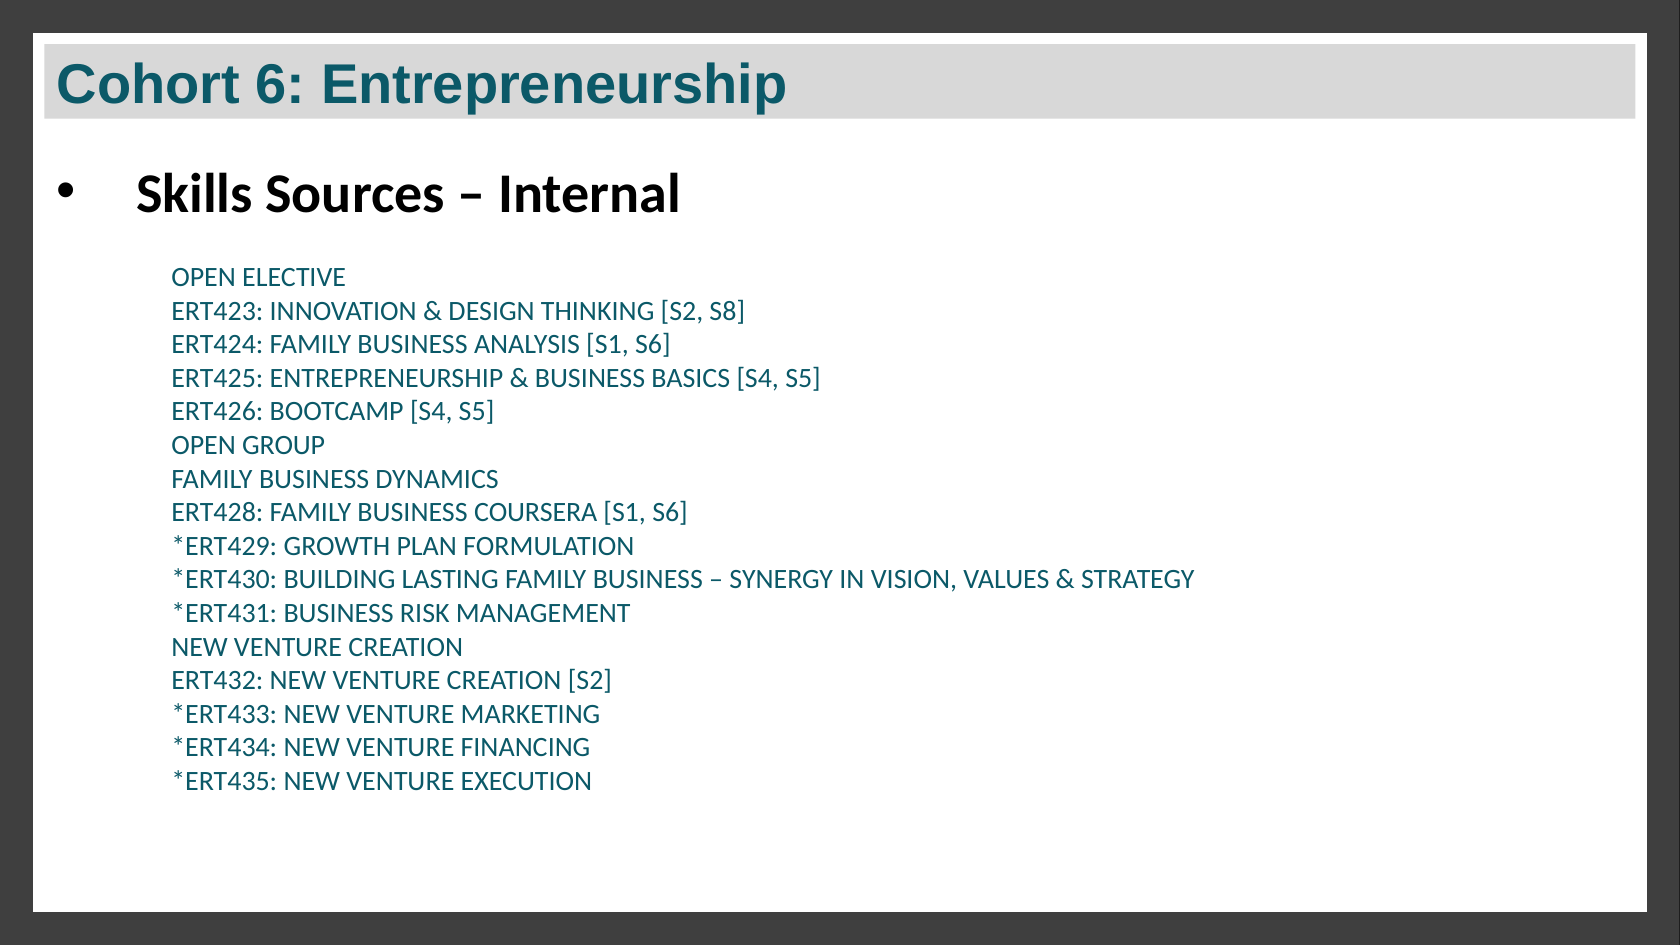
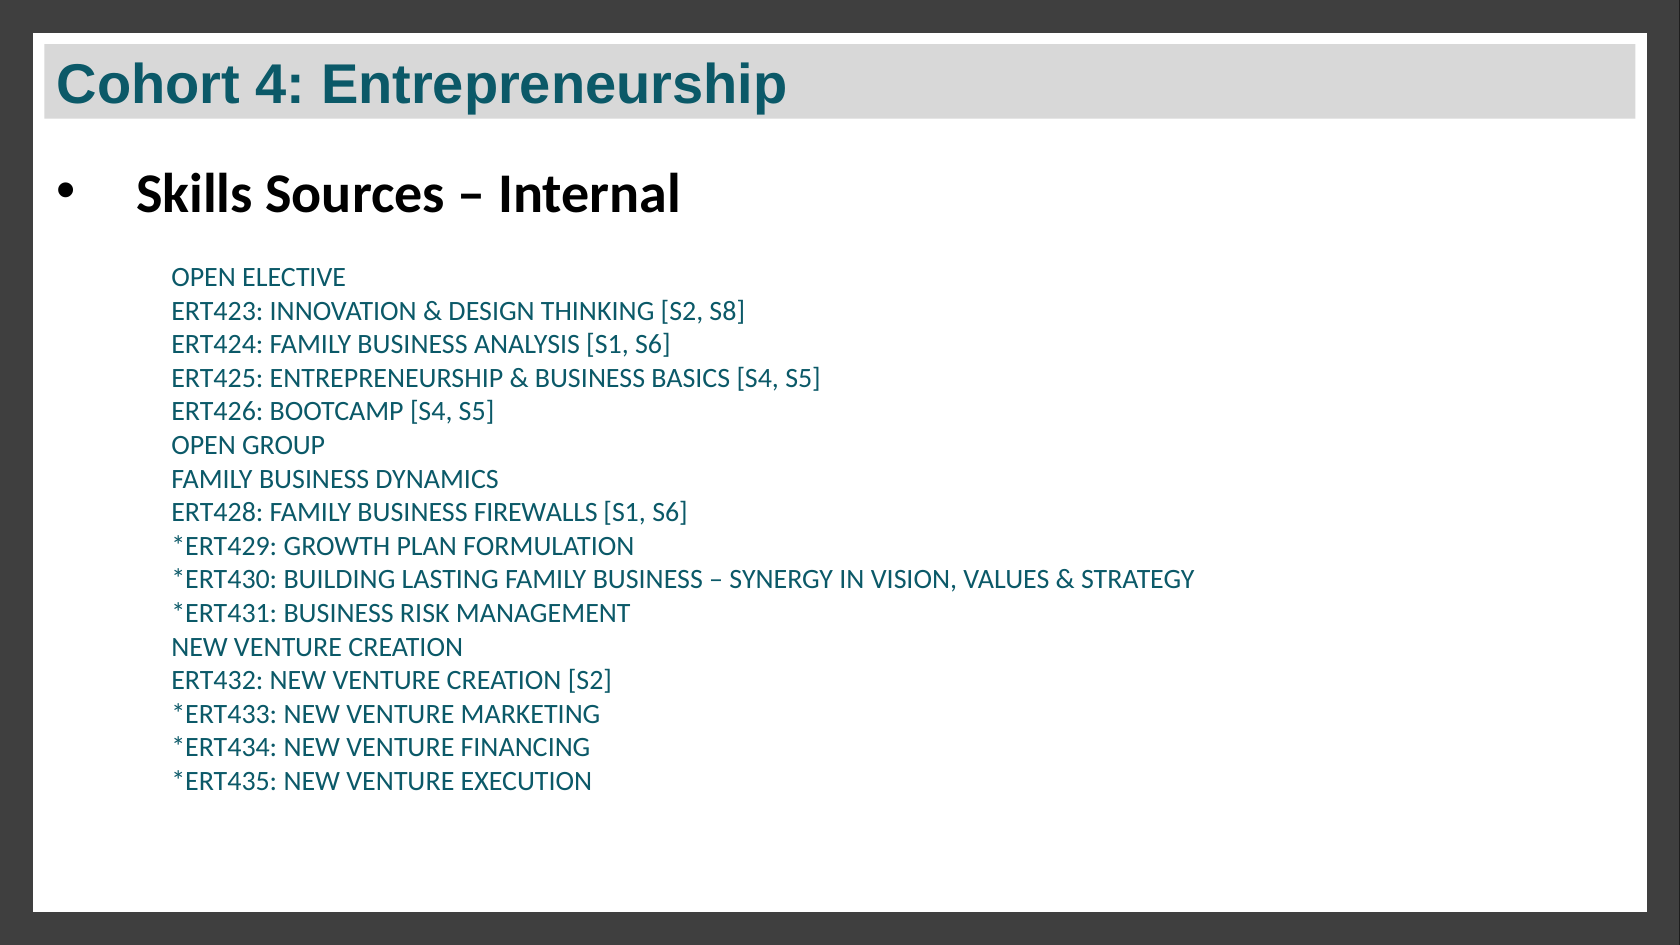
6: 6 -> 4
COURSERA: COURSERA -> FIREWALLS
